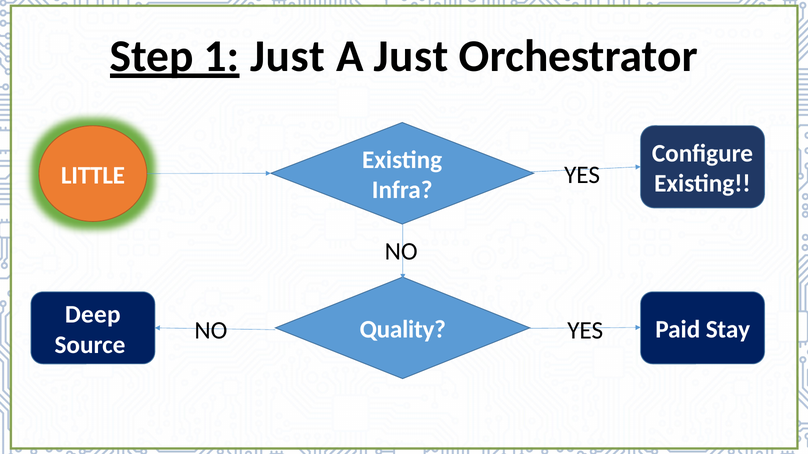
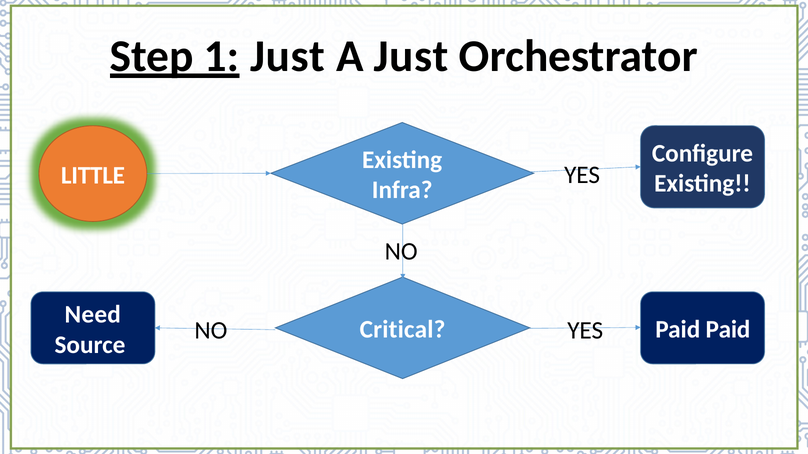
Deep: Deep -> Need
Quality: Quality -> Critical
Paid Stay: Stay -> Paid
